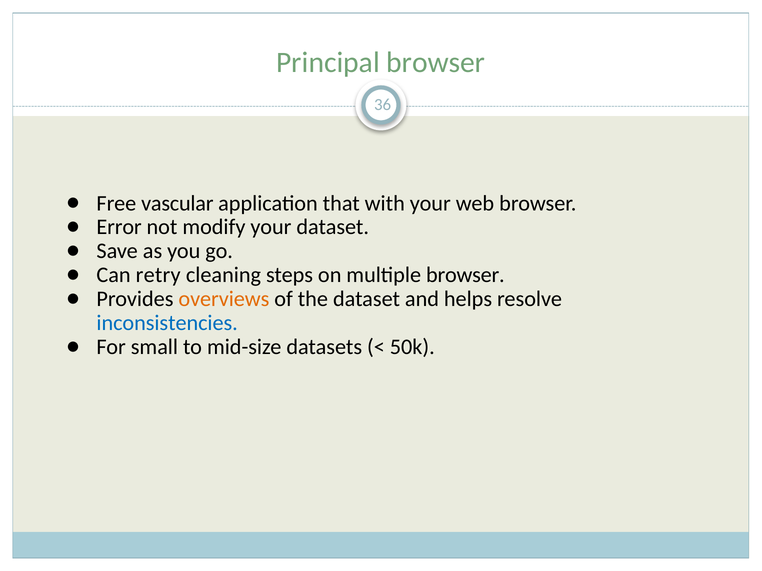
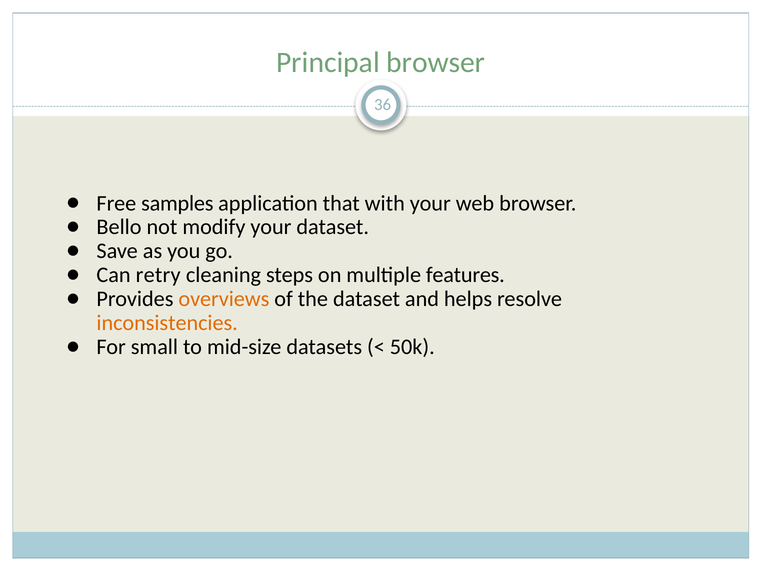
vascular: vascular -> samples
Error: Error -> Bello
multiple browser: browser -> features
inconsistencies colour: blue -> orange
